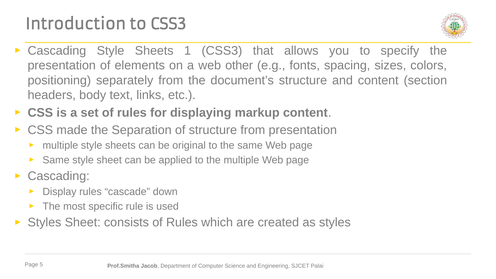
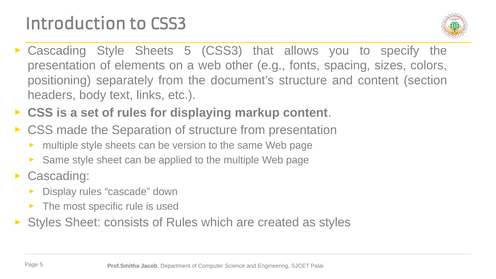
Sheets 1: 1 -> 5
original: original -> version
